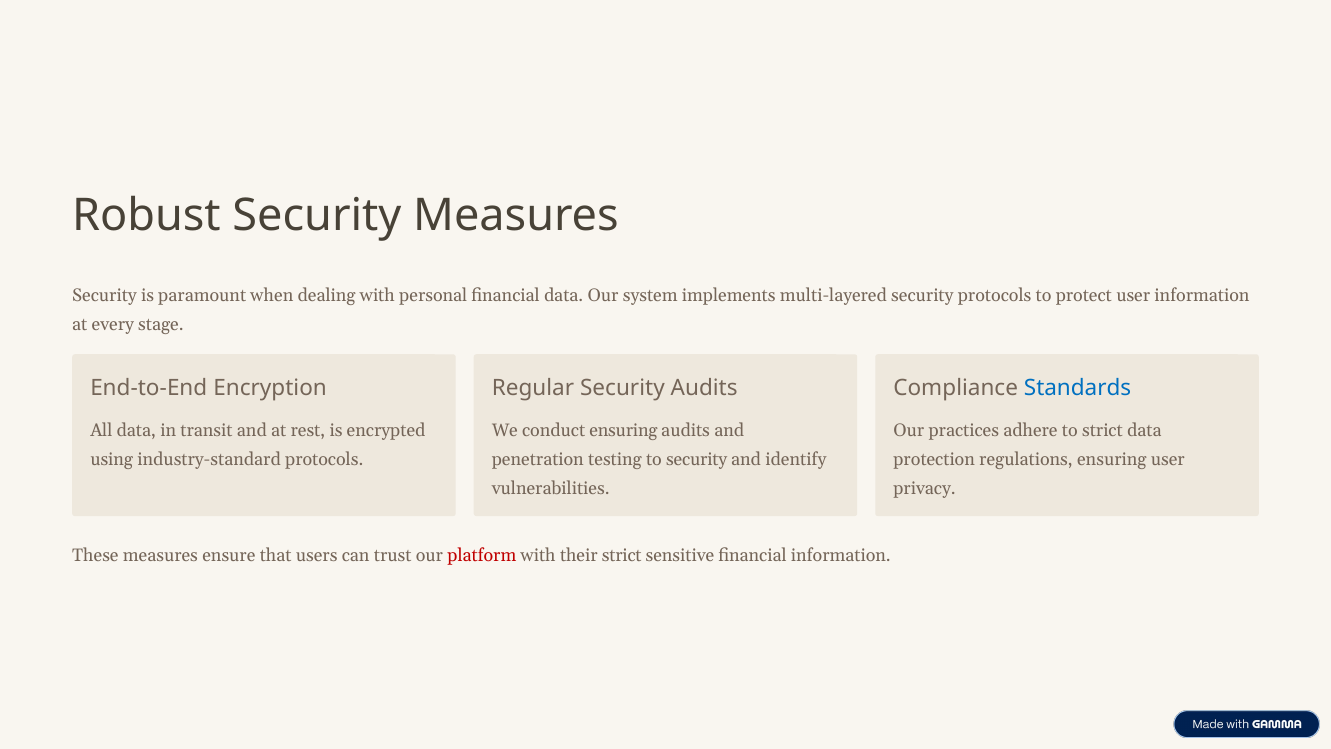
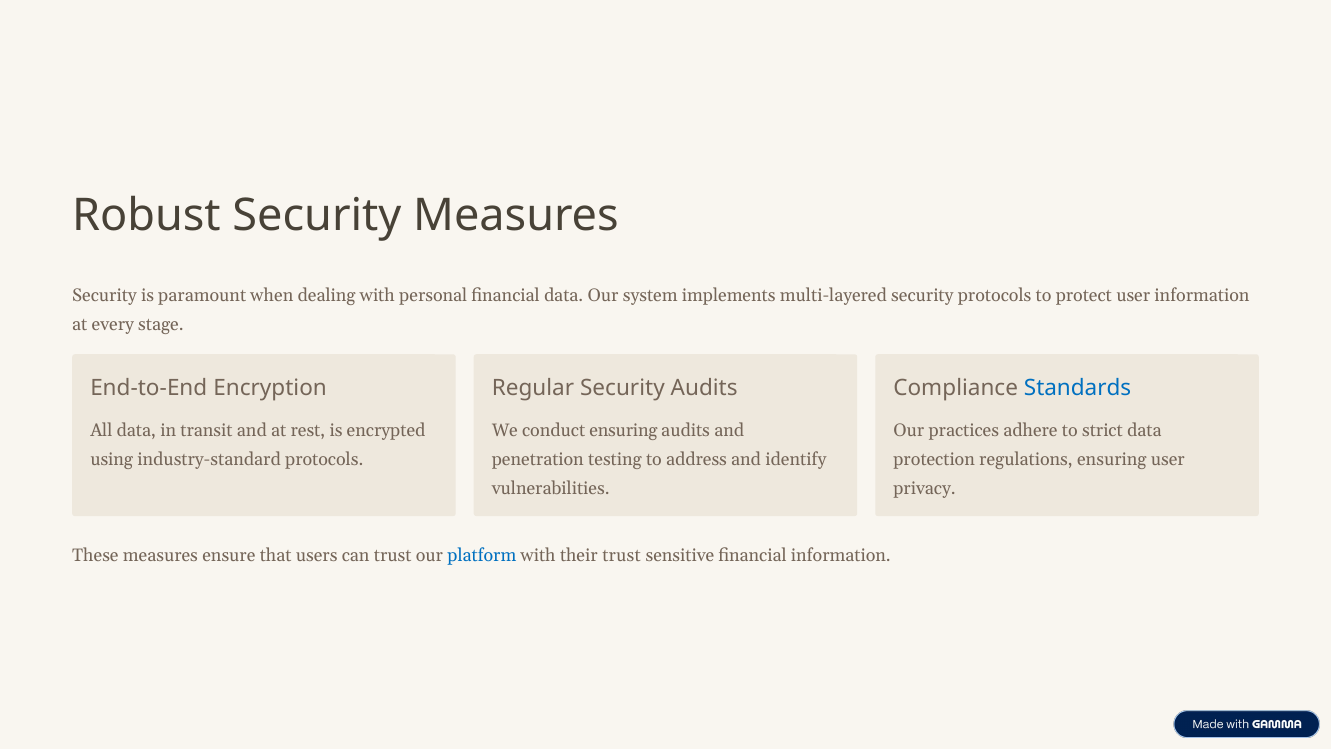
to security: security -> address
platform colour: red -> blue
their strict: strict -> trust
